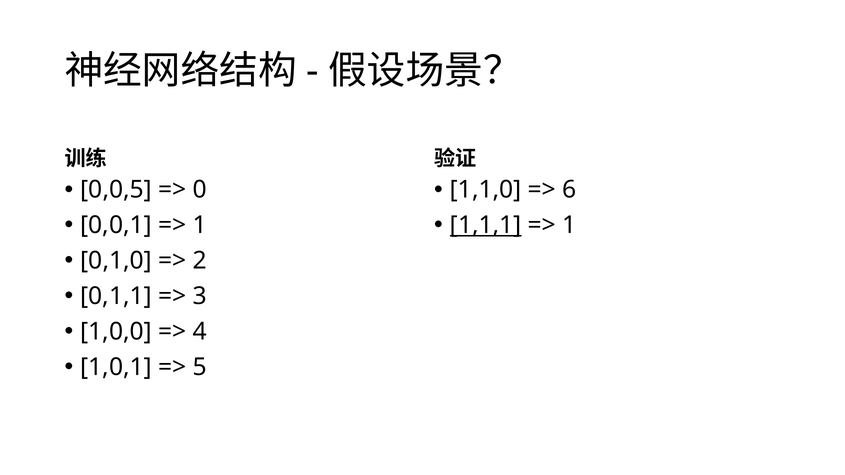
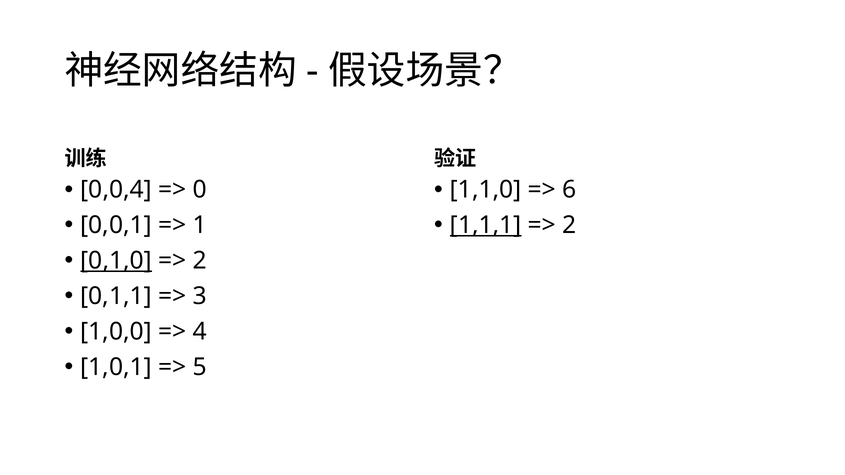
0,0,5: 0,0,5 -> 0,0,4
1 at (569, 225): 1 -> 2
0,1,0 underline: none -> present
